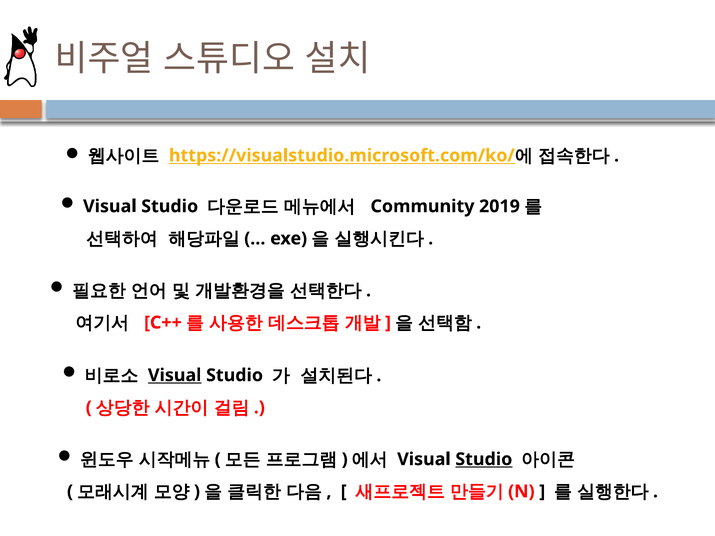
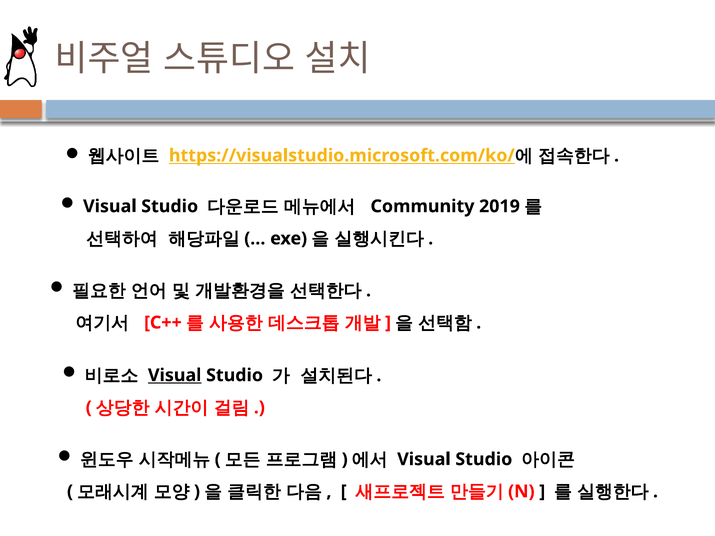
Studio at (484, 459) underline: present -> none
